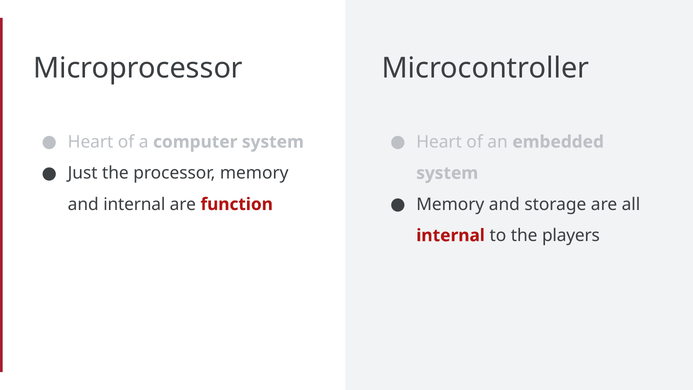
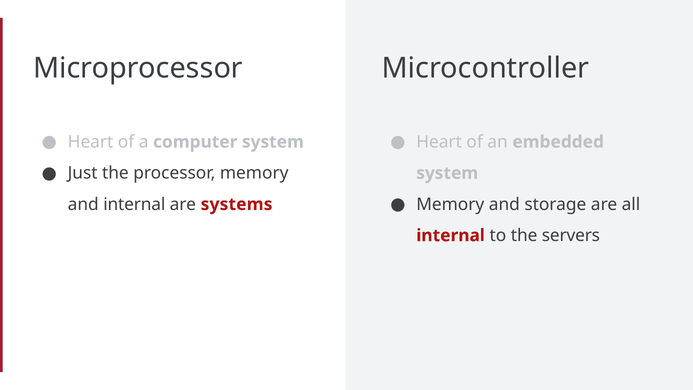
function: function -> systems
players: players -> servers
